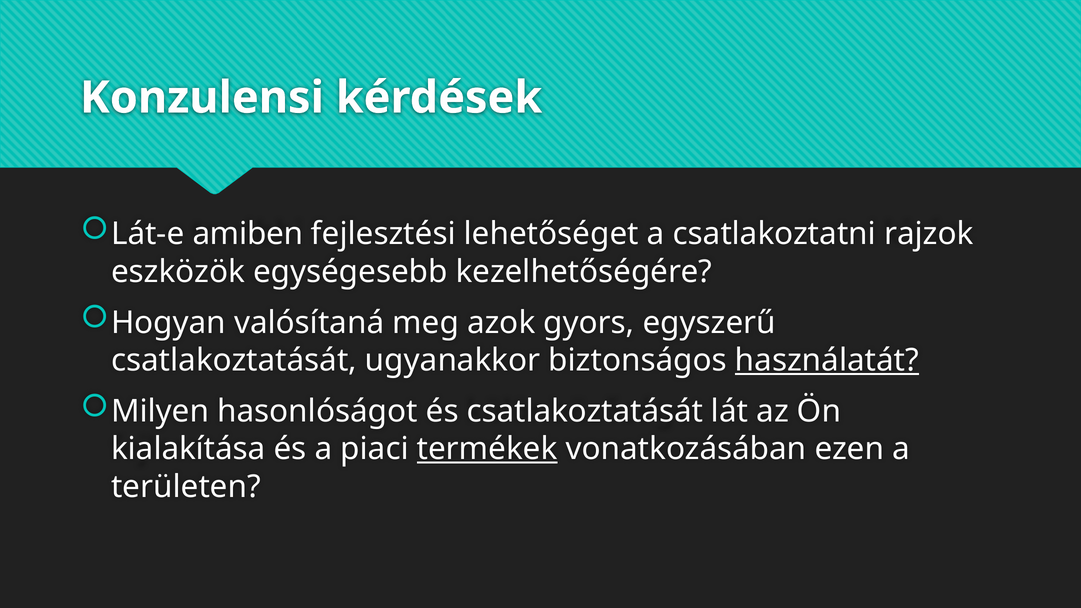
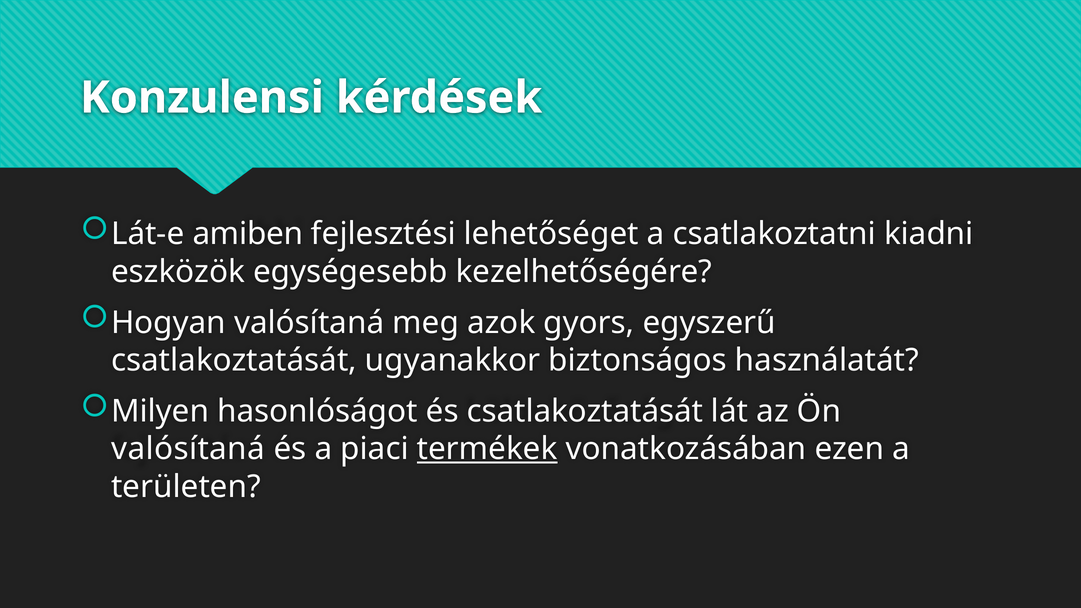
rajzok: rajzok -> kiadni
használatát underline: present -> none
kialakítása at (188, 449): kialakítása -> valósítaná
